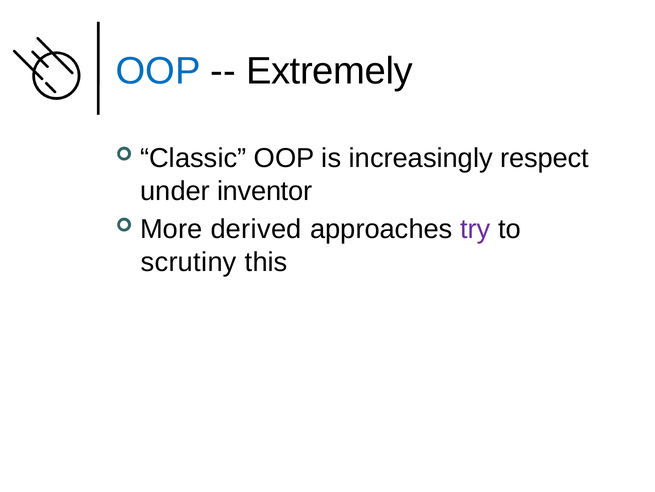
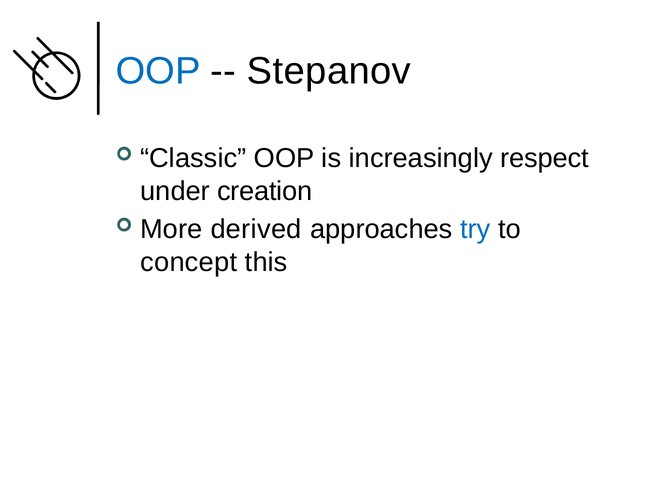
Extremely: Extremely -> Stepanov
inventor: inventor -> creation
try colour: purple -> blue
scrutiny: scrutiny -> concept
